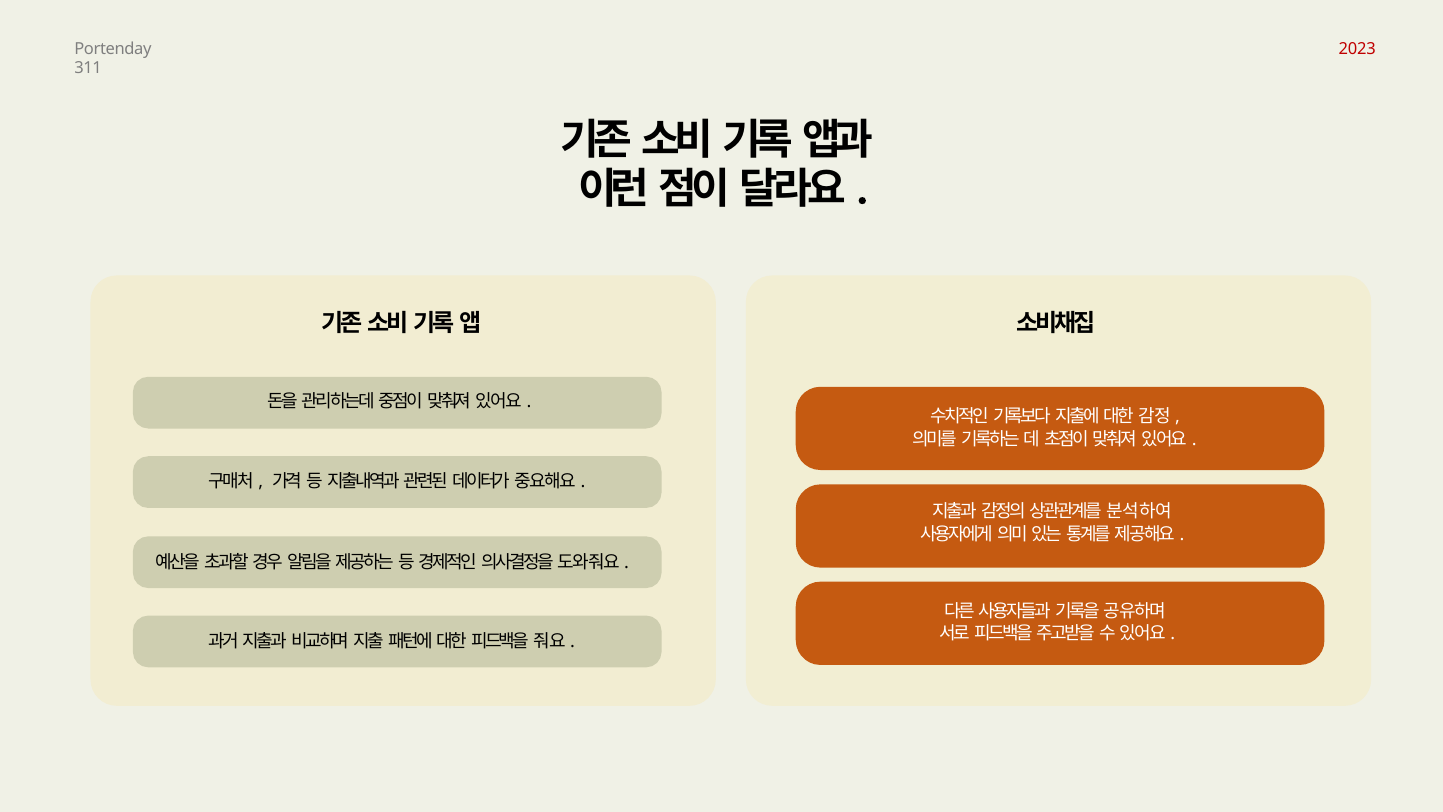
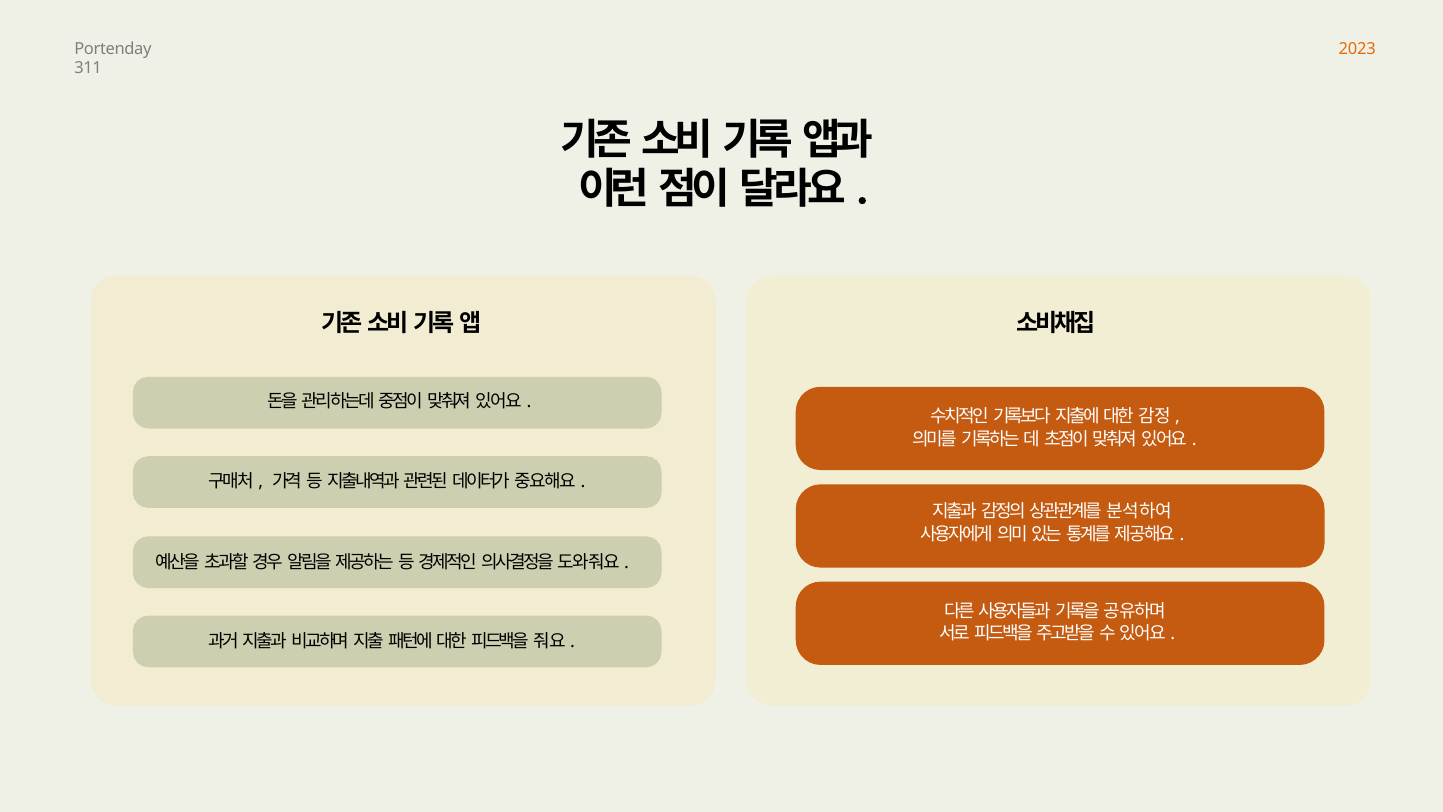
2023 colour: red -> orange
